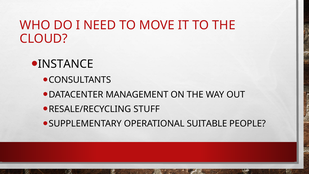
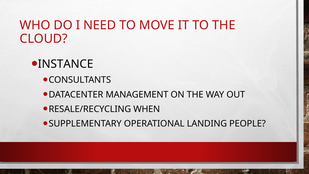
STUFF: STUFF -> WHEN
SUITABLE: SUITABLE -> LANDING
